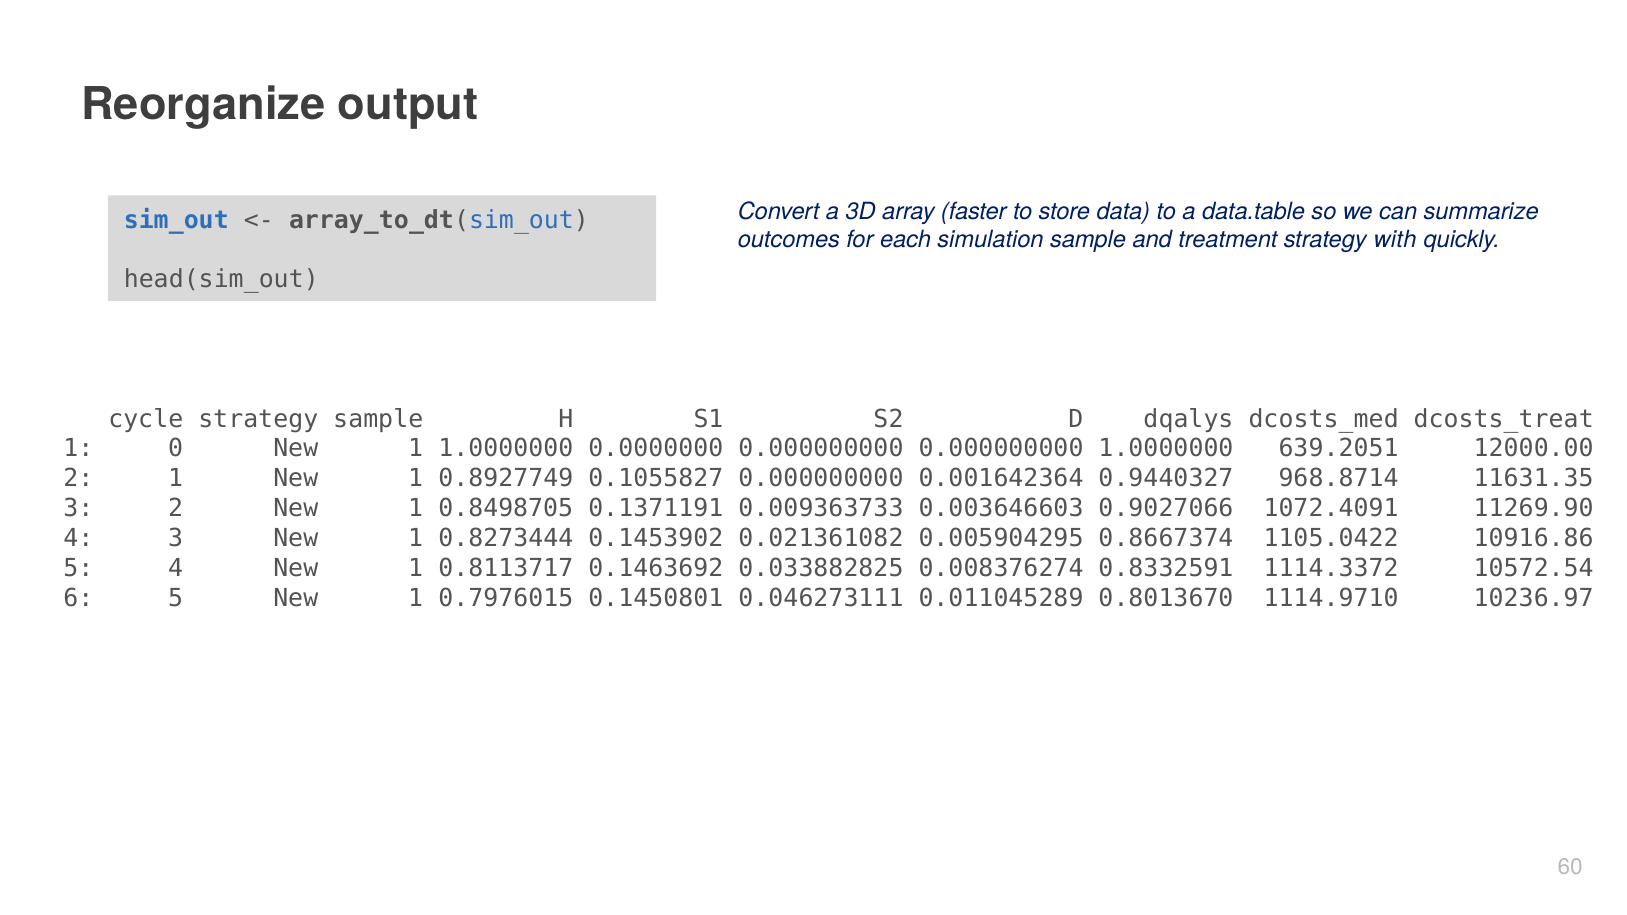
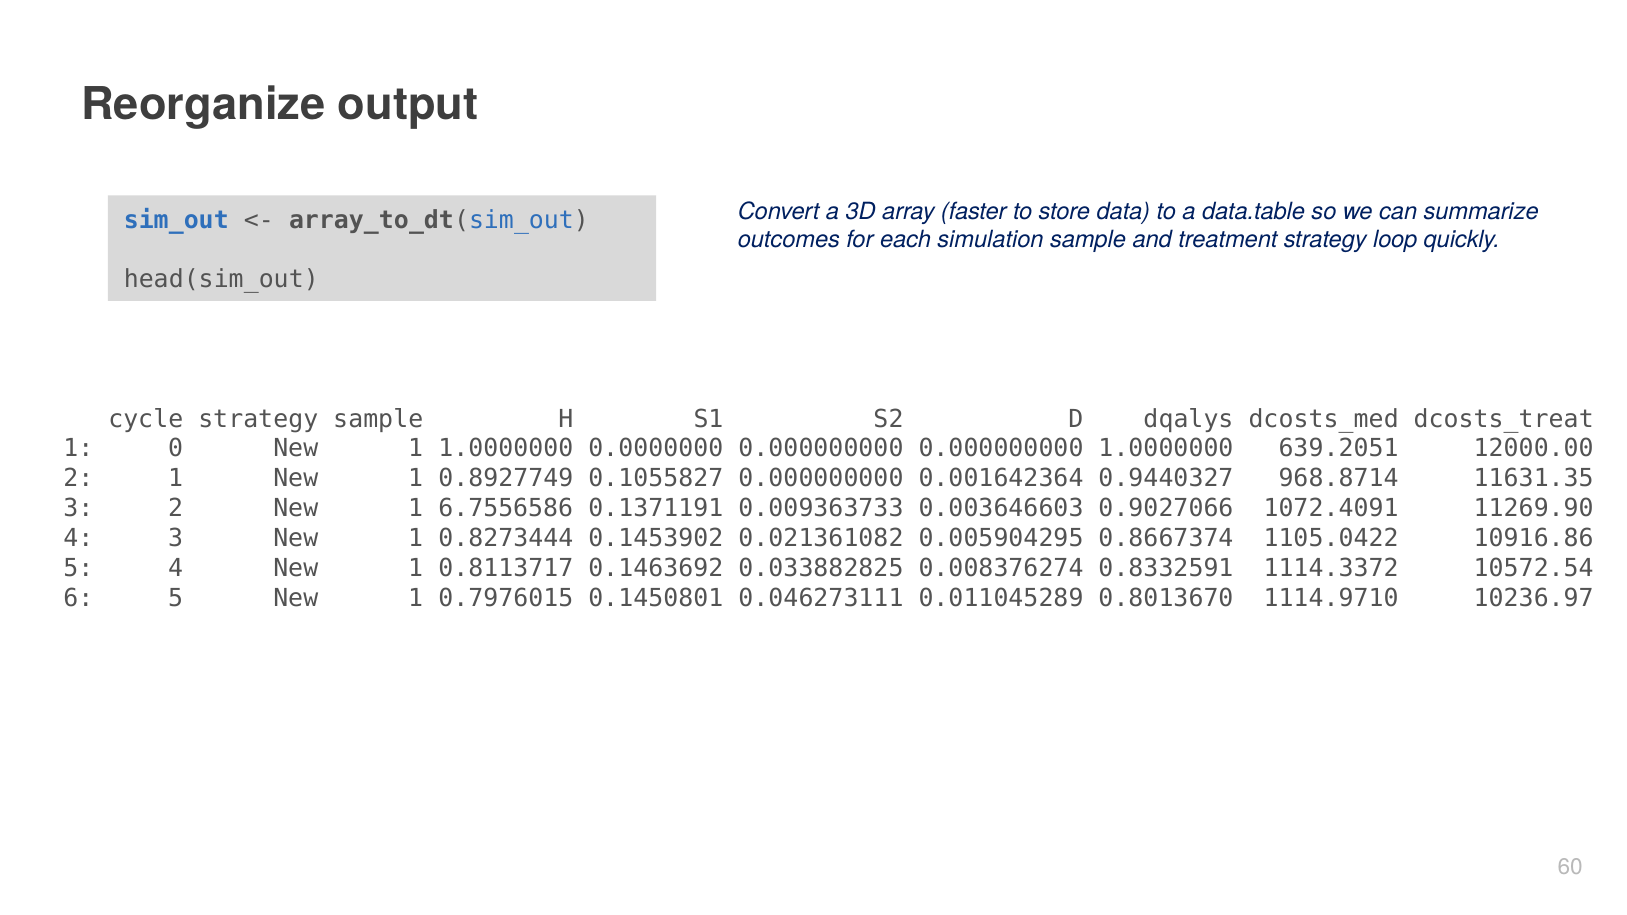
with: with -> loop
0.8498705: 0.8498705 -> 6.7556586
